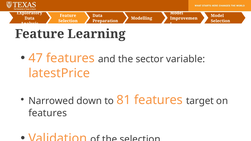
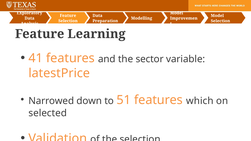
47: 47 -> 41
81: 81 -> 51
target: target -> which
features at (48, 113): features -> selected
